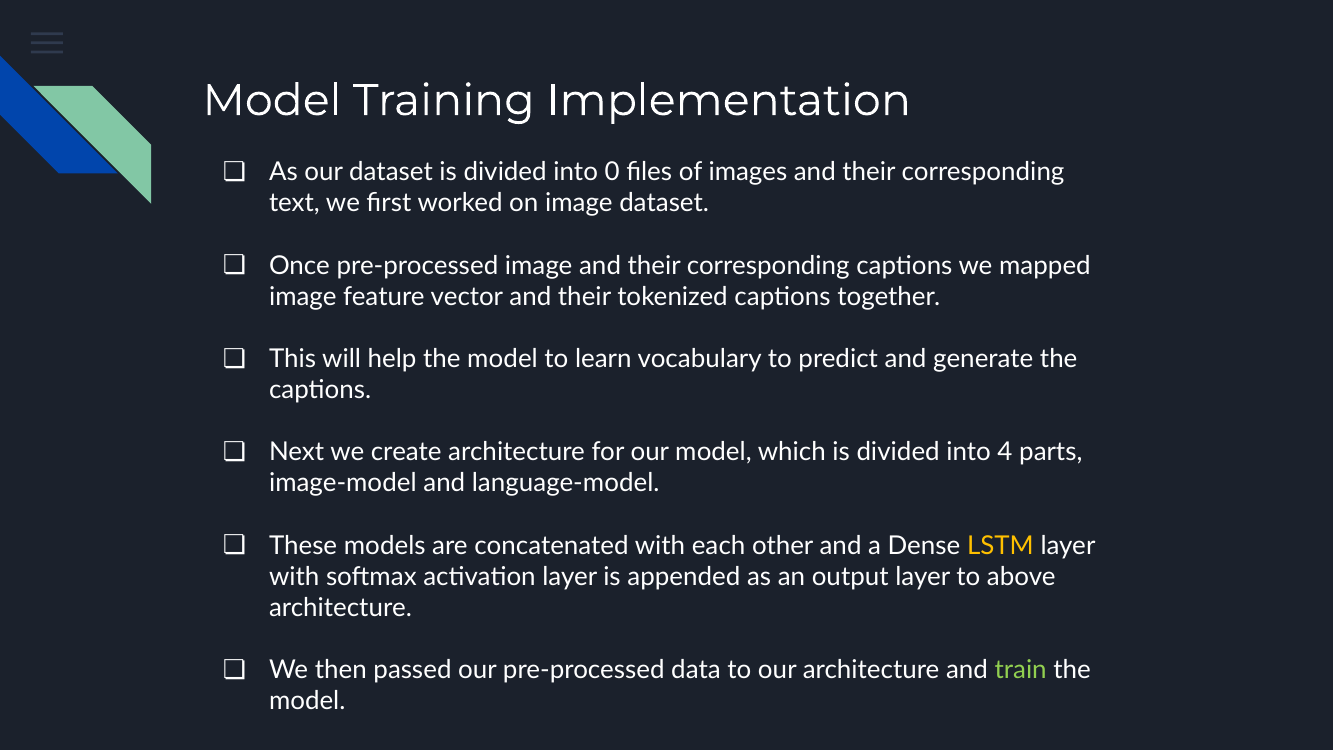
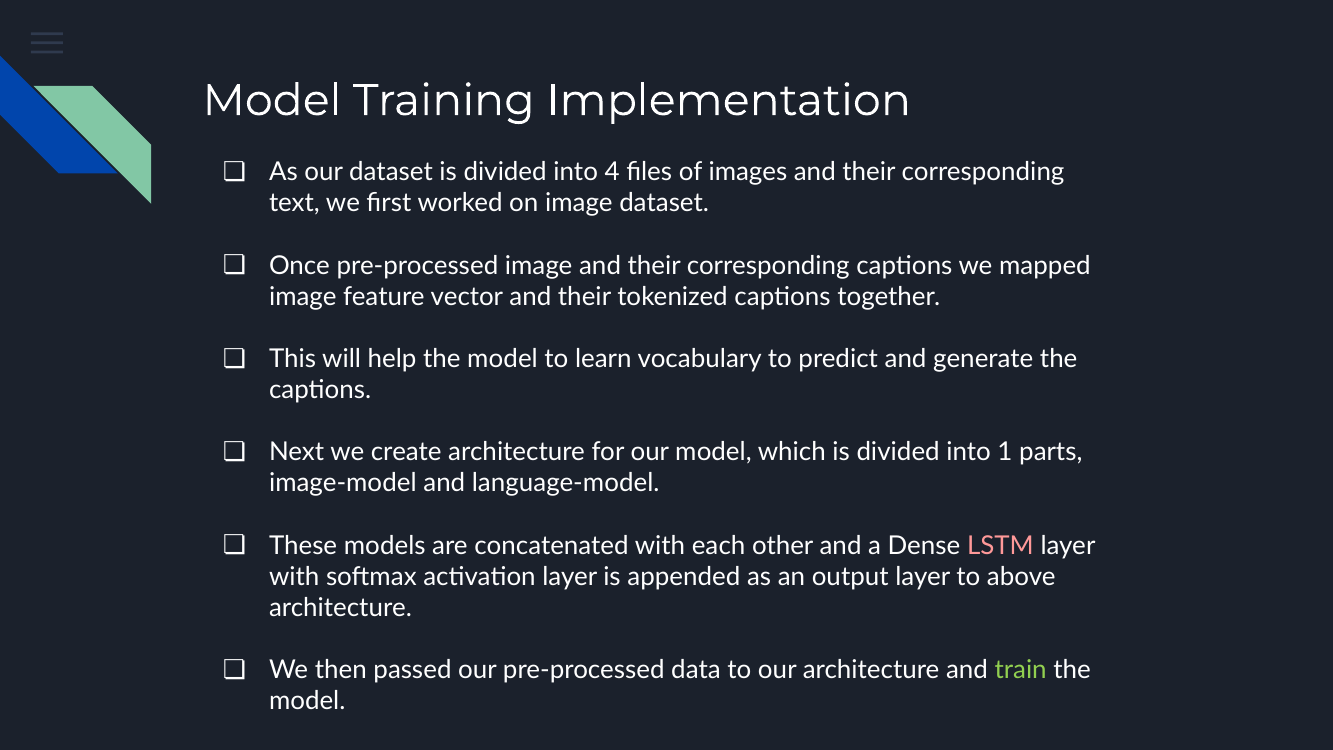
0: 0 -> 4
4: 4 -> 1
LSTM colour: yellow -> pink
